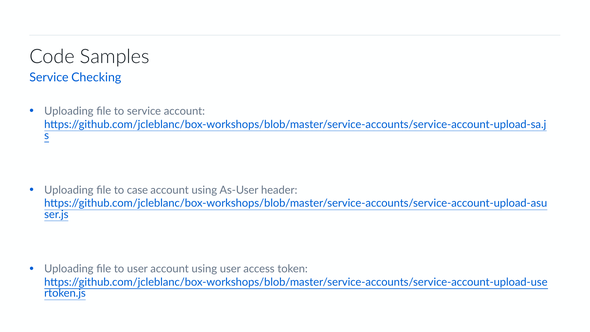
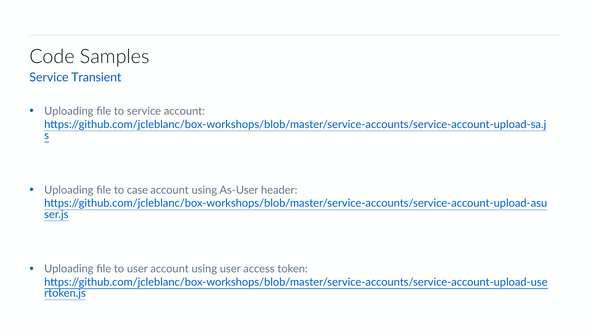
Checking: Checking -> Transient
